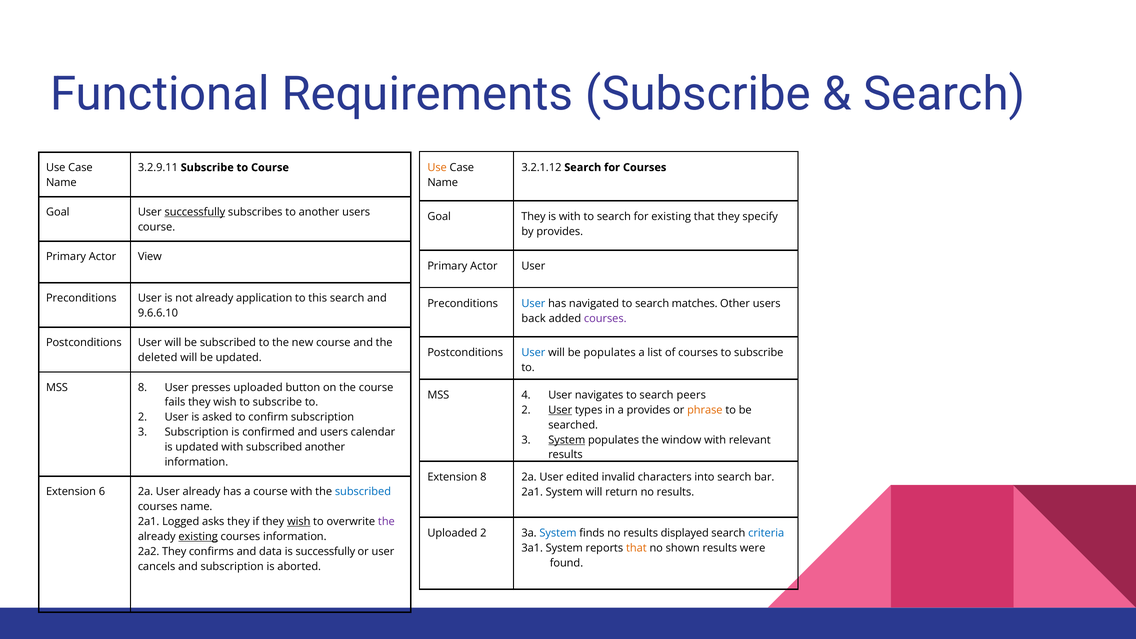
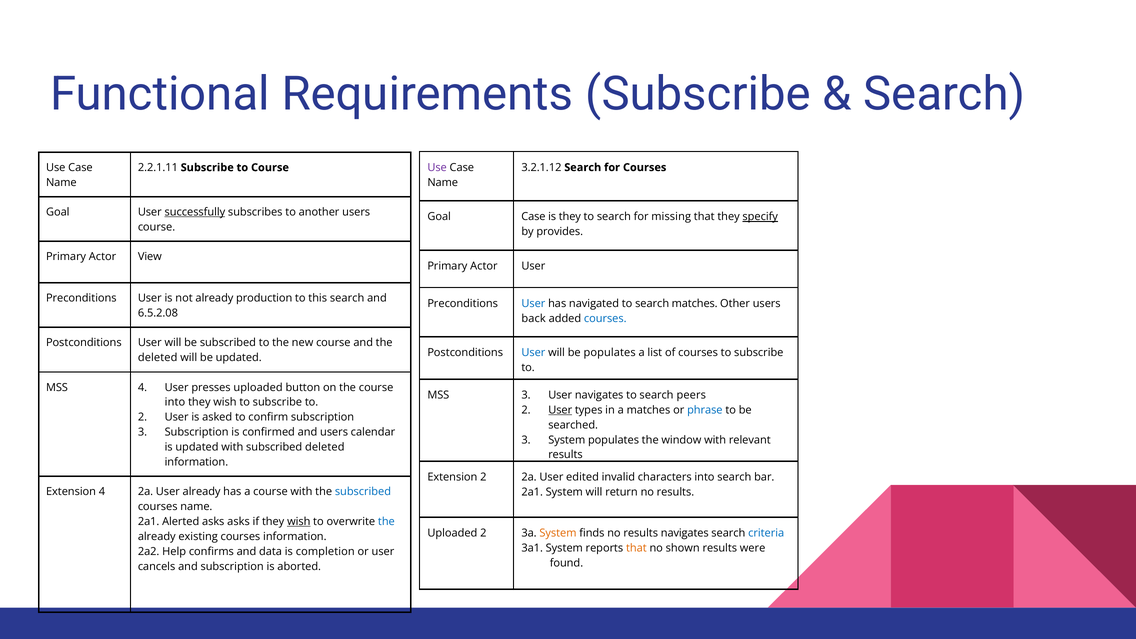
3.2.9.11: 3.2.9.11 -> 2.2.1.11
Use at (437, 167) colour: orange -> purple
Goal They: They -> Case
is with: with -> they
for existing: existing -> missing
specify underline: none -> present
application: application -> production
9.6.6.10: 9.6.6.10 -> 6.5.2.08
courses at (605, 318) colour: purple -> blue
MSS 8: 8 -> 4
MSS 4: 4 -> 3
fails at (175, 402): fails -> into
a provides: provides -> matches
phrase colour: orange -> blue
System at (567, 440) underline: present -> none
subscribed another: another -> deleted
Extension 8: 8 -> 2
Extension 6: 6 -> 4
Logged: Logged -> Alerted
asks they: they -> asks
the at (386, 522) colour: purple -> blue
System at (558, 533) colour: blue -> orange
results displayed: displayed -> navigates
existing at (198, 537) underline: present -> none
2a2 They: They -> Help
is successfully: successfully -> completion
